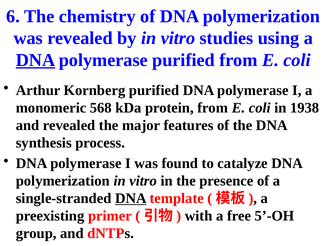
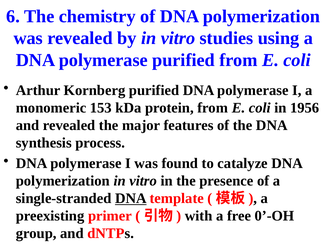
DNA at (36, 60) underline: present -> none
568: 568 -> 153
1938: 1938 -> 1956
5’-OH: 5’-OH -> 0’-OH
